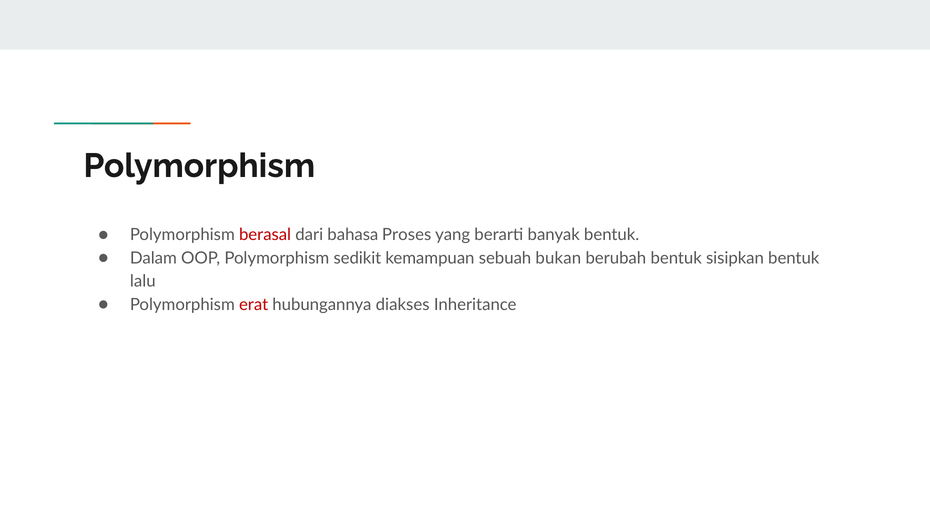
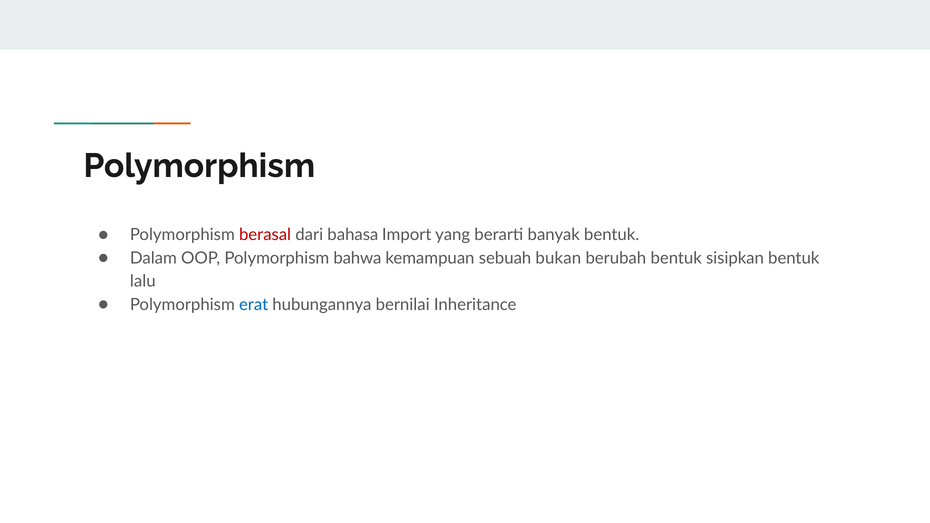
Proses: Proses -> Import
sedikit: sedikit -> bahwa
erat colour: red -> blue
diakses: diakses -> bernilai
